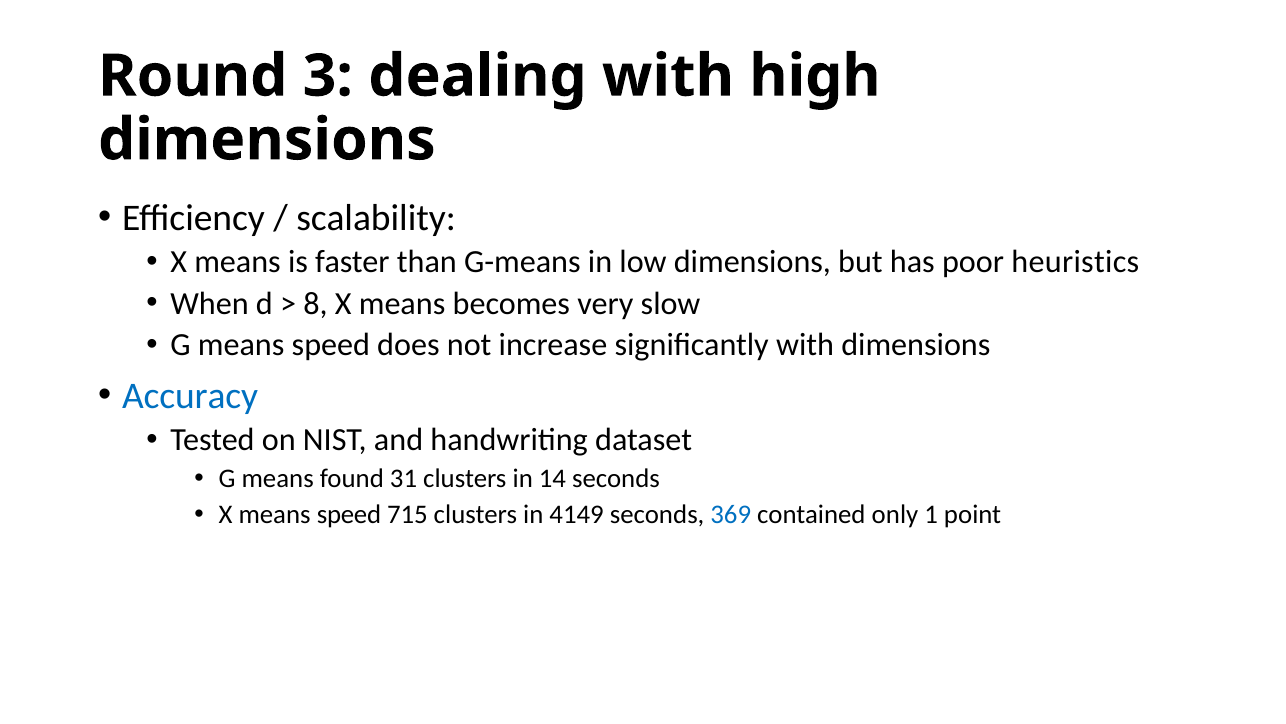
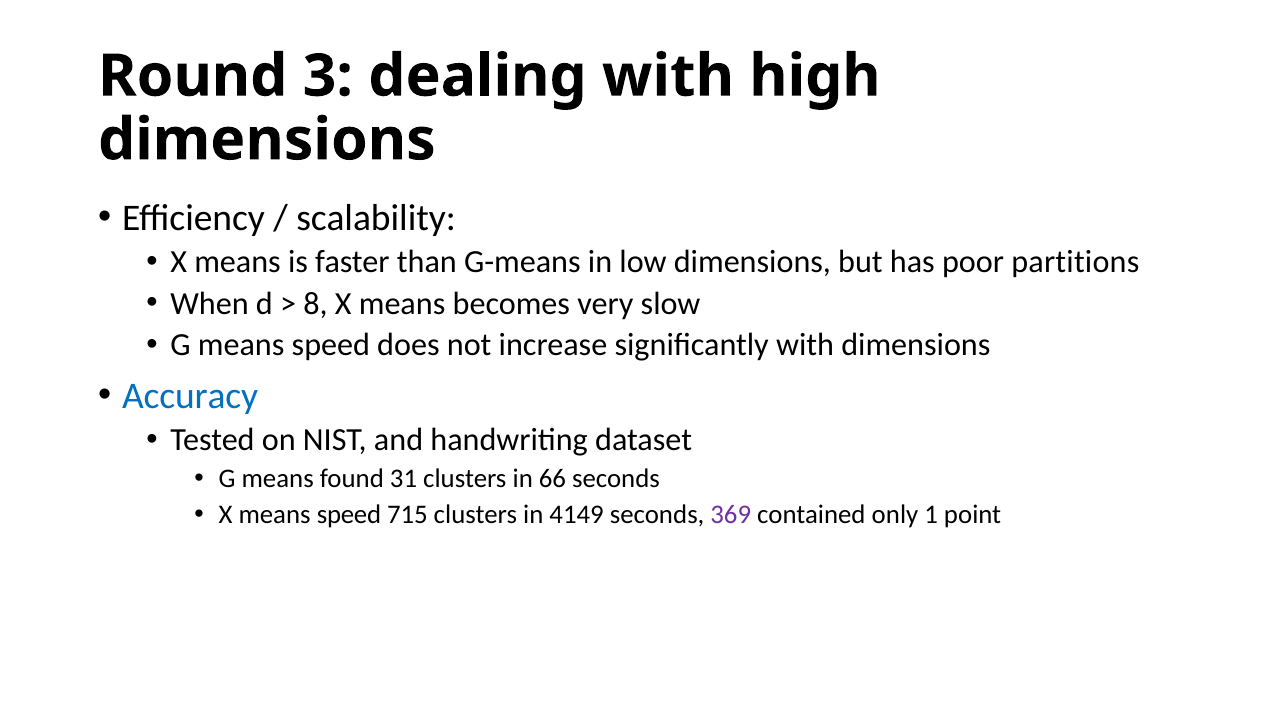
heuristics: heuristics -> partitions
14: 14 -> 66
369 colour: blue -> purple
